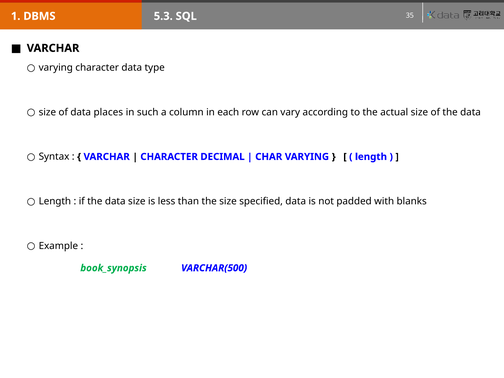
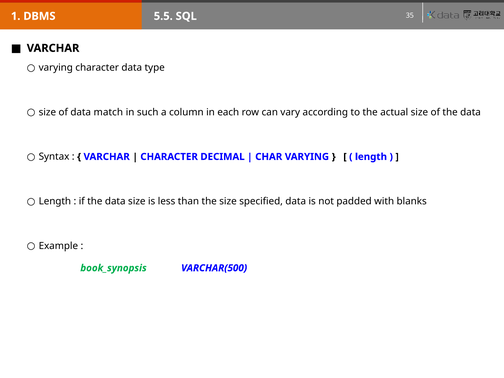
5.3: 5.3 -> 5.5
places: places -> match
